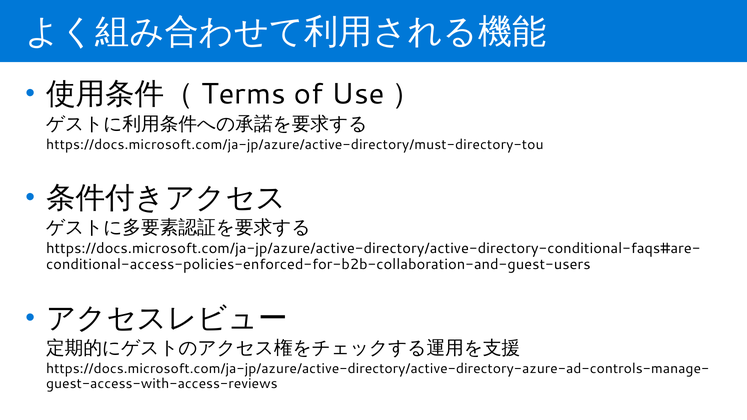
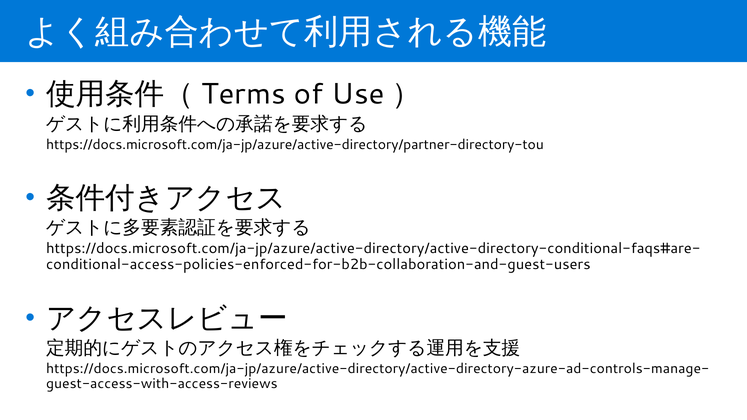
https://docs.microsoft.com/ja-jp/azure/active-directory/must-directory-tou: https://docs.microsoft.com/ja-jp/azure/active-directory/must-directory-tou -> https://docs.microsoft.com/ja-jp/azure/active-directory/partner-directory-tou
